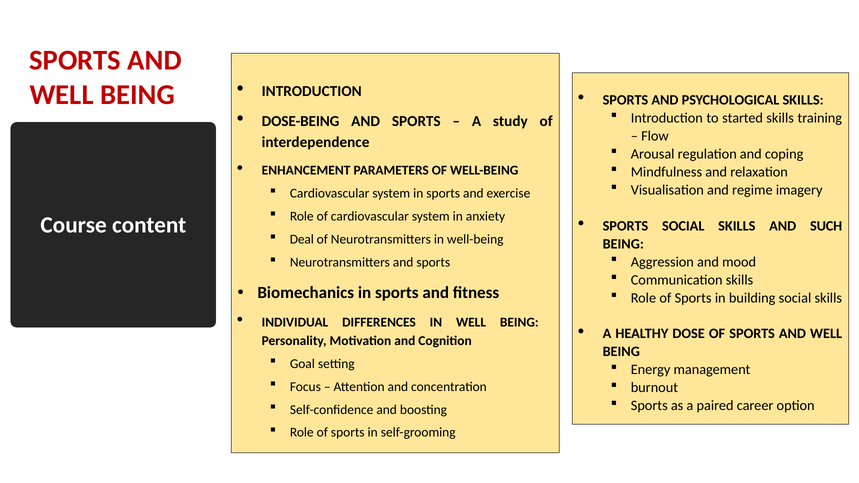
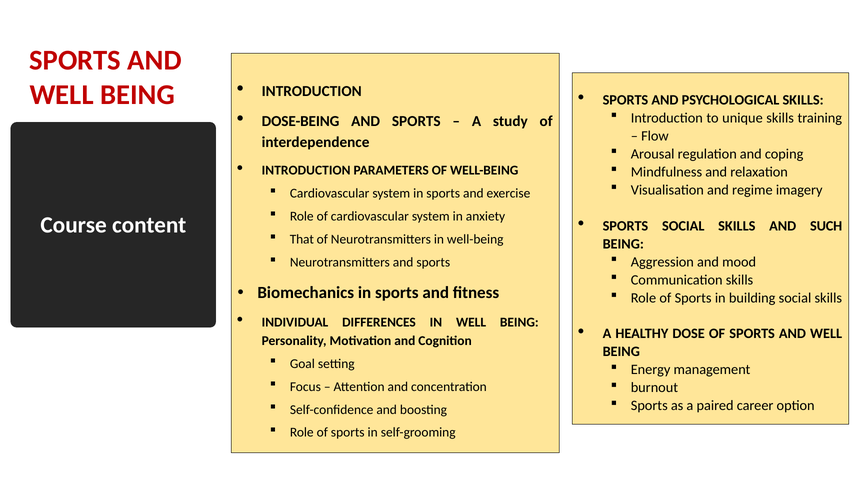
started: started -> unique
ENHANCEMENT at (306, 171): ENHANCEMENT -> INTRODUCTION
Deal: Deal -> That
